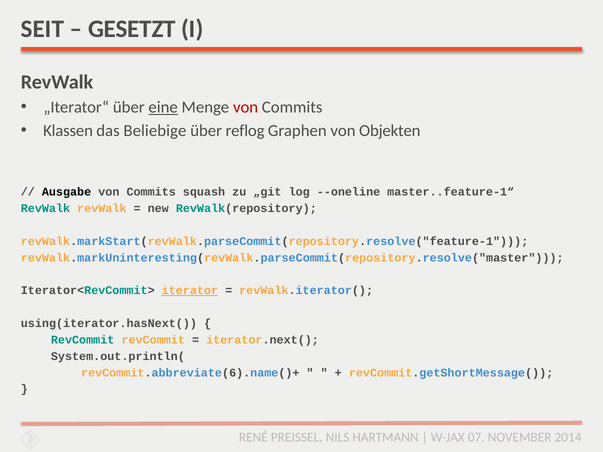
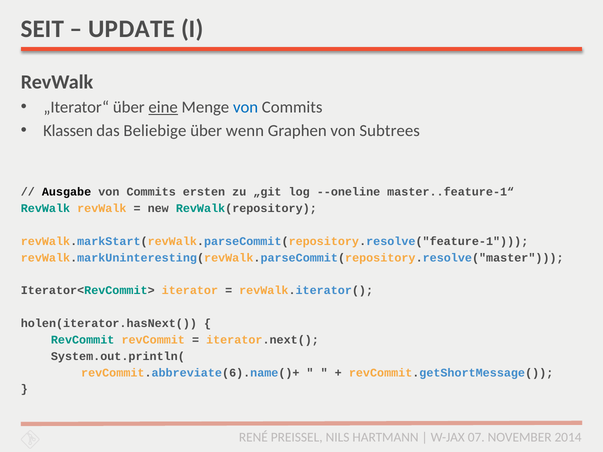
GESETZT: GESETZT -> UPDATE
von at (246, 107) colour: red -> blue
reflog: reflog -> wenn
Objekten: Objekten -> Subtrees
squash: squash -> ersten
iterator underline: present -> none
using(iterator.hasNext(: using(iterator.hasNext( -> holen(iterator.hasNext(
